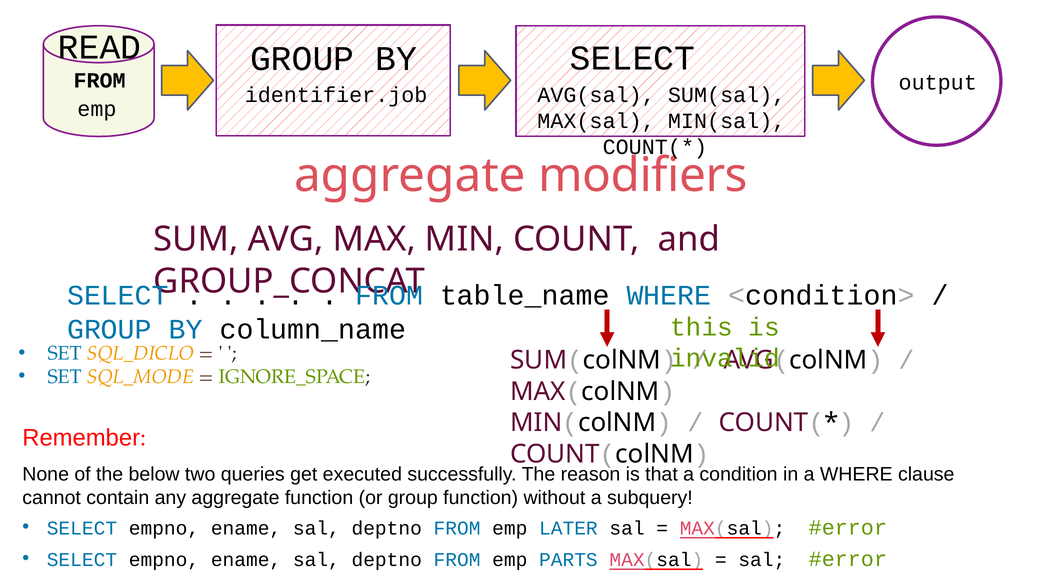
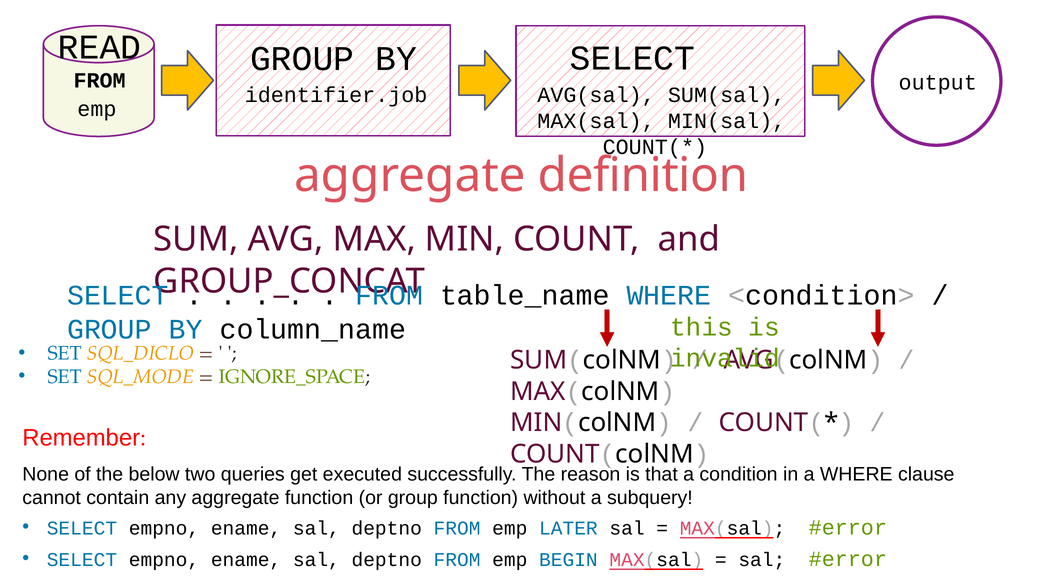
modifiers: modifiers -> definition
PARTS: PARTS -> BEGIN
